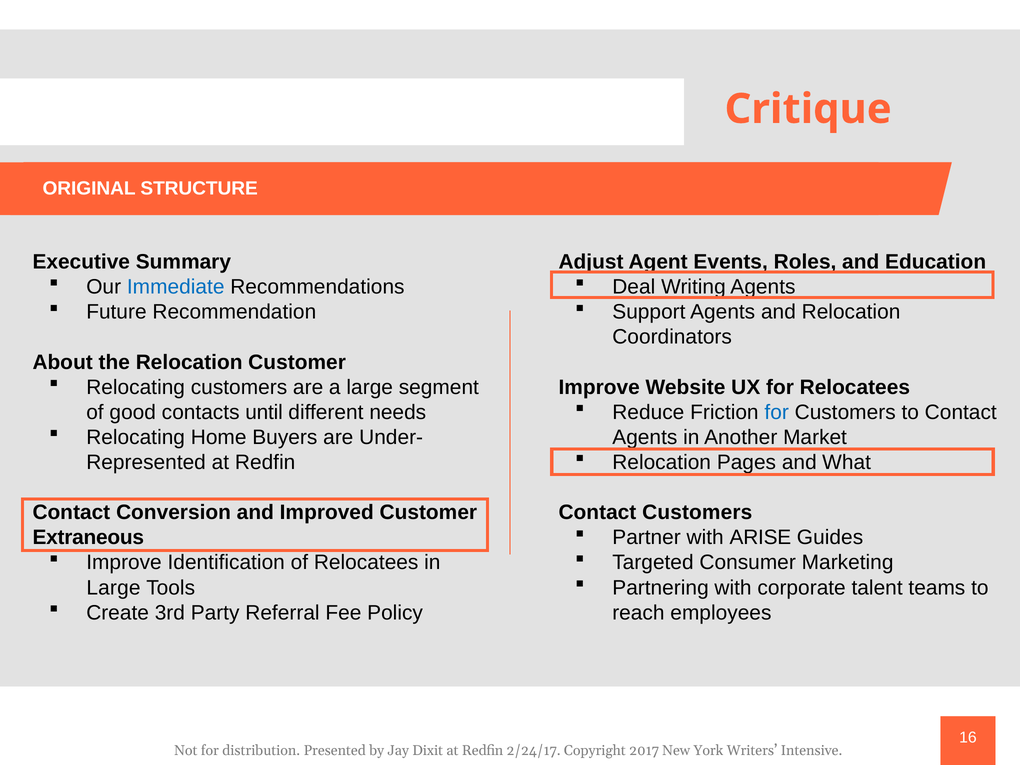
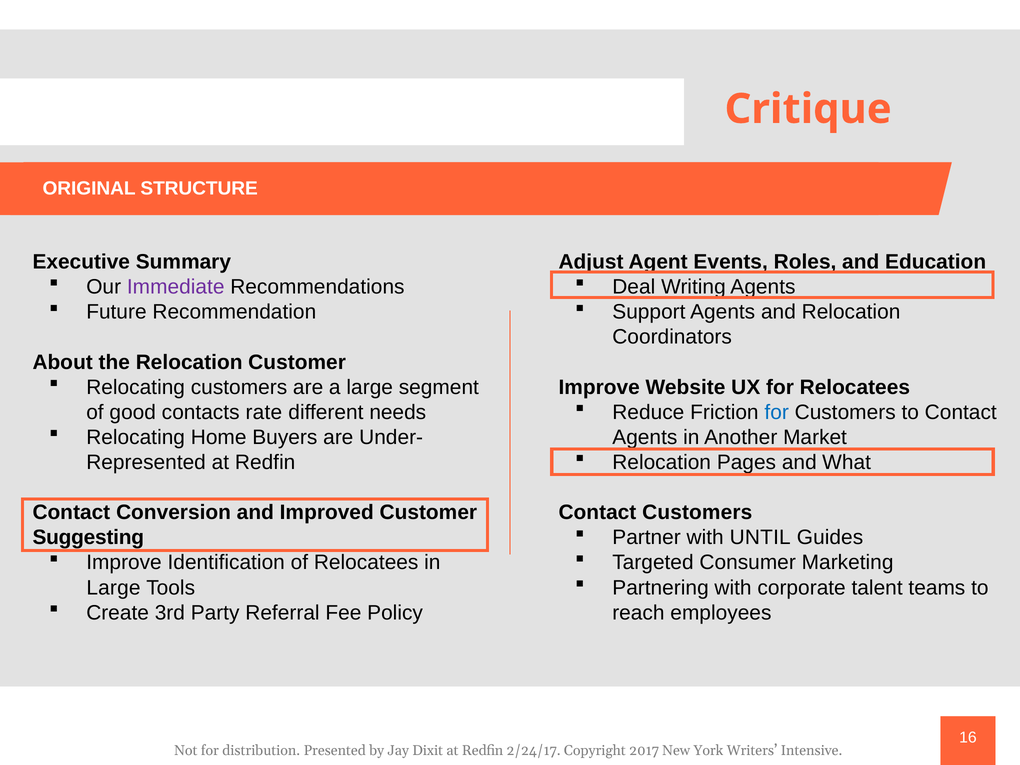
Immediate colour: blue -> purple
until: until -> rate
ARISE: ARISE -> UNTIL
Extraneous: Extraneous -> Suggesting
